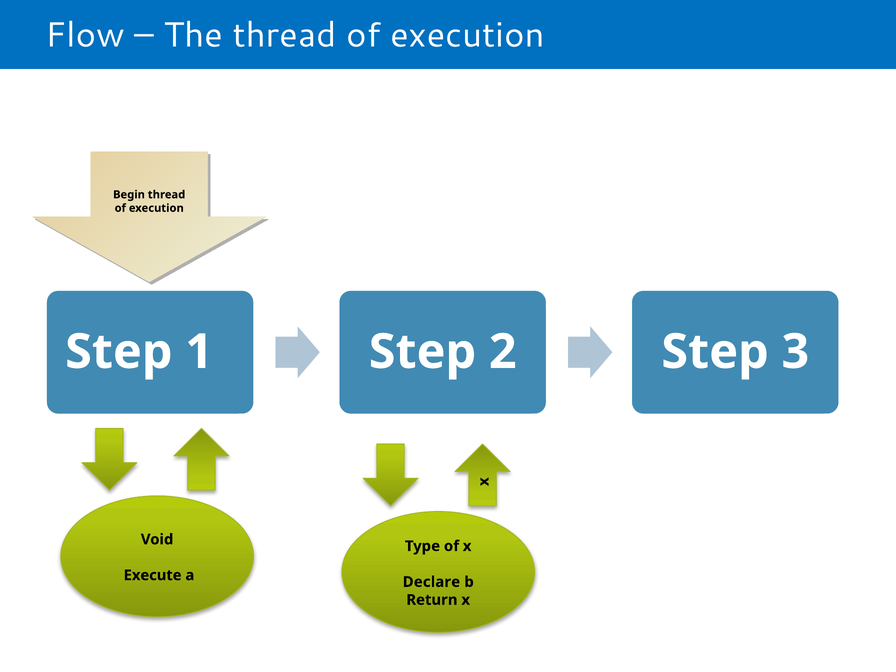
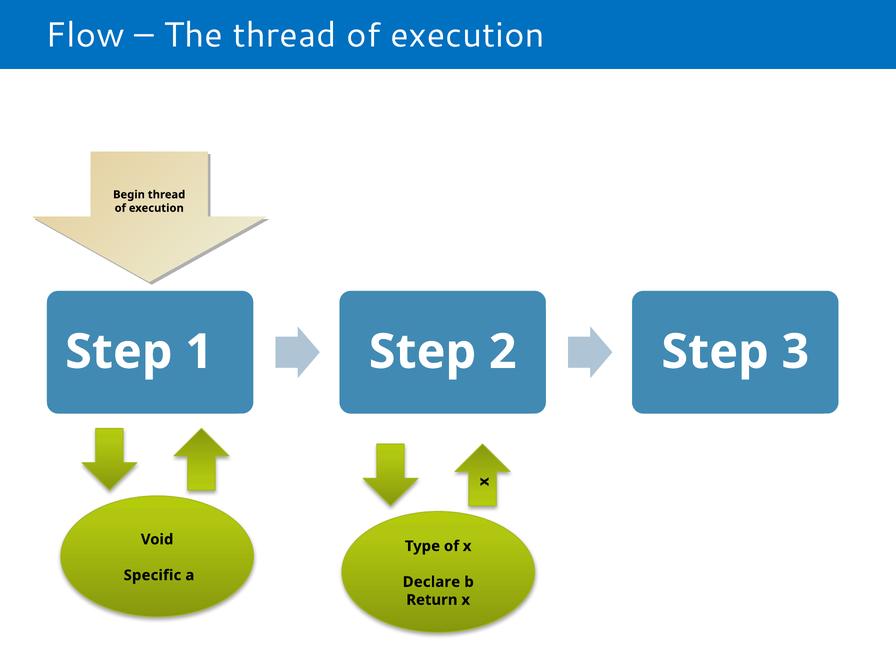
Execute: Execute -> Specific
